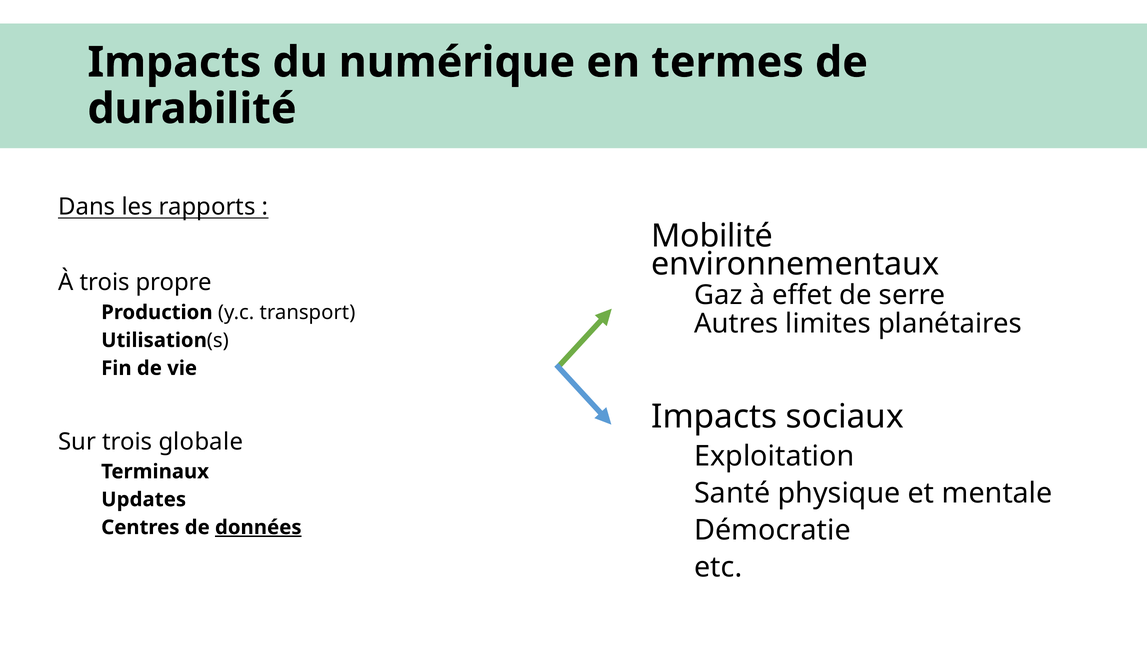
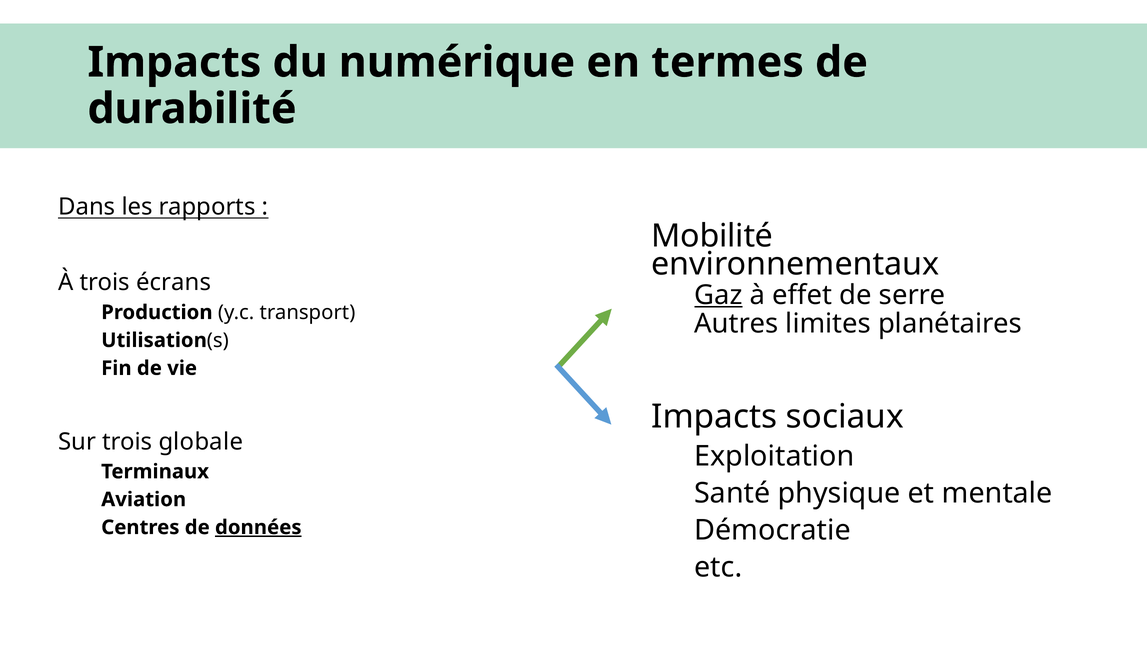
propre: propre -> écrans
Gaz underline: none -> present
Updates: Updates -> Aviation
